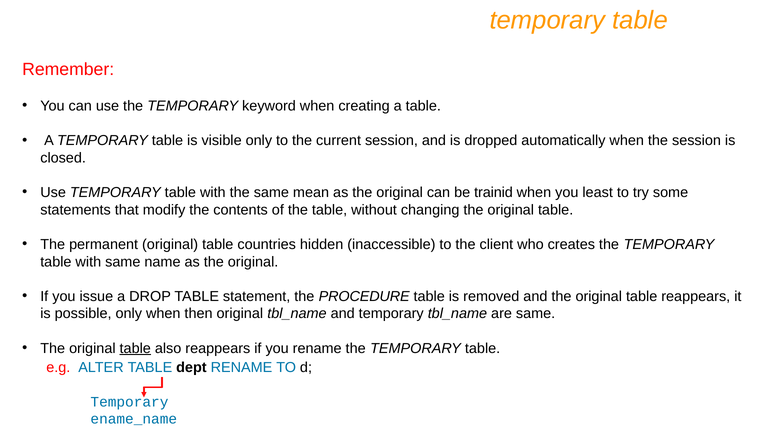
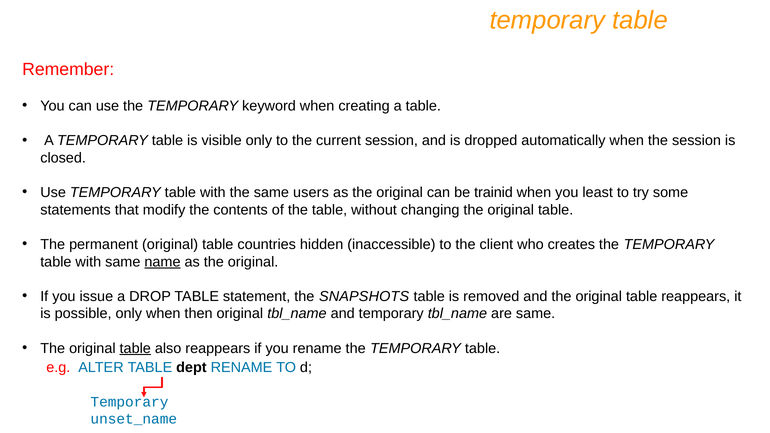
mean: mean -> users
name underline: none -> present
PROCEDURE: PROCEDURE -> SNAPSHOTS
ename_name: ename_name -> unset_name
